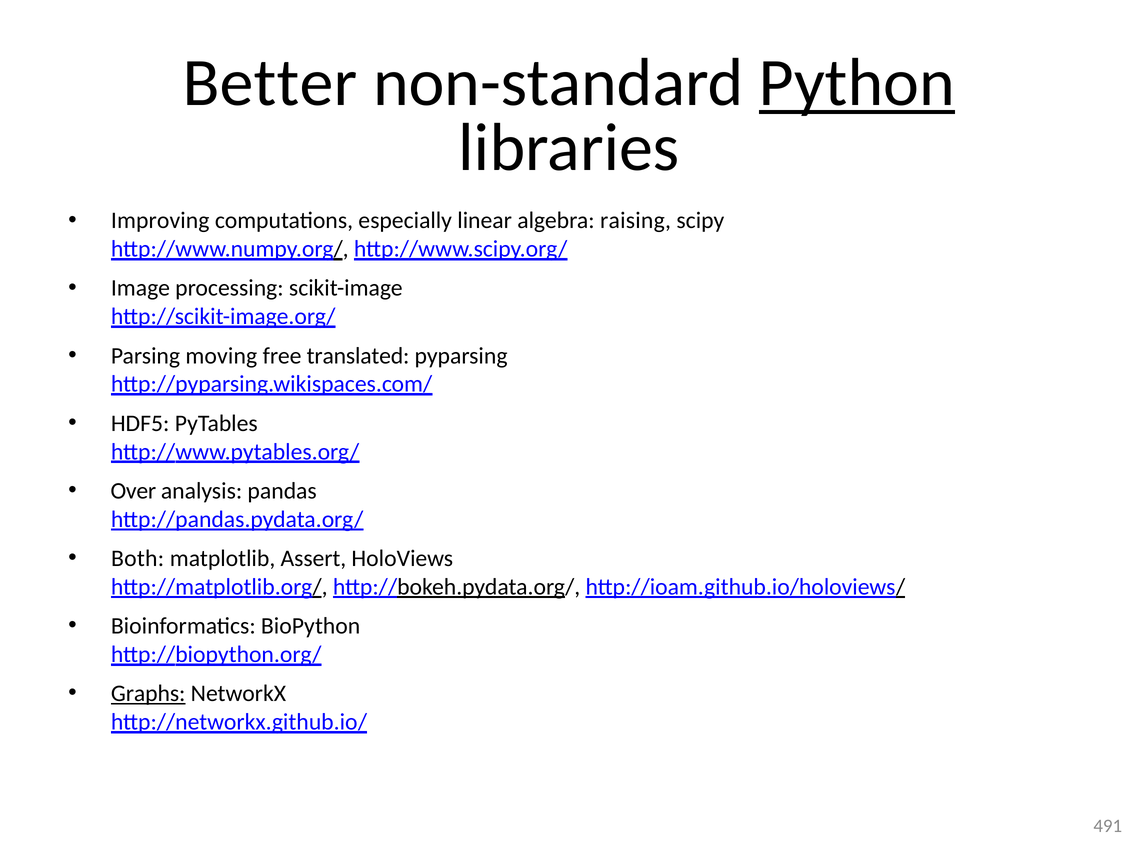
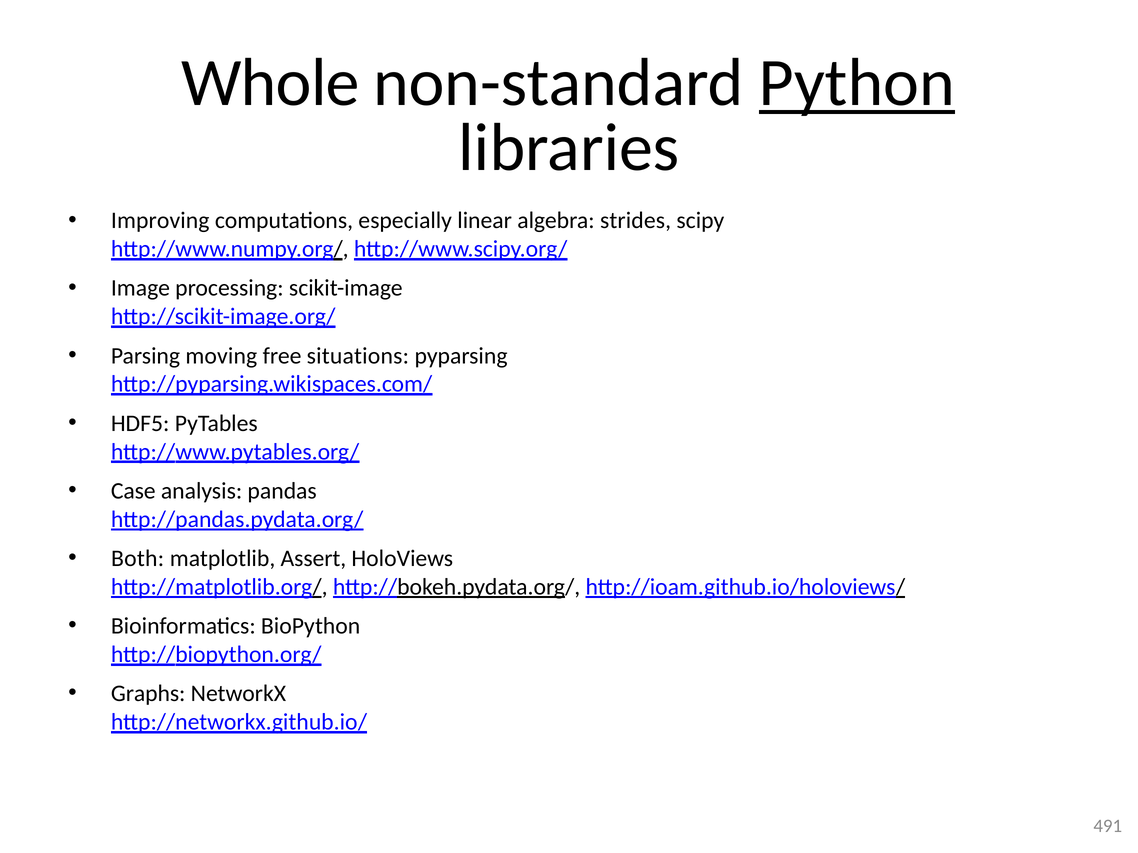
Better: Better -> Whole
raising: raising -> strides
translated: translated -> situations
Over: Over -> Case
Graphs underline: present -> none
